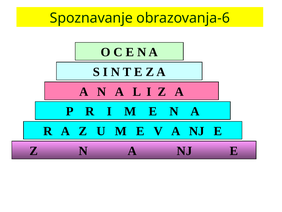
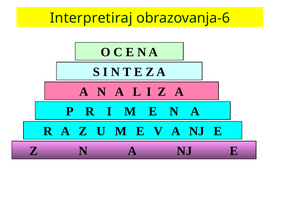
Spoznavanje: Spoznavanje -> Interpretiraj
